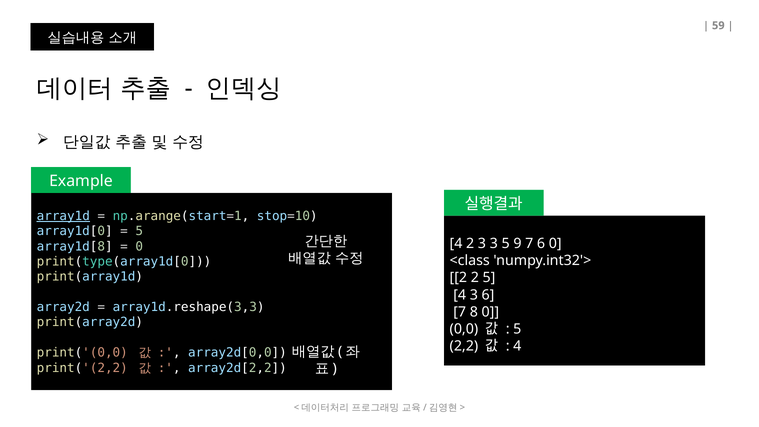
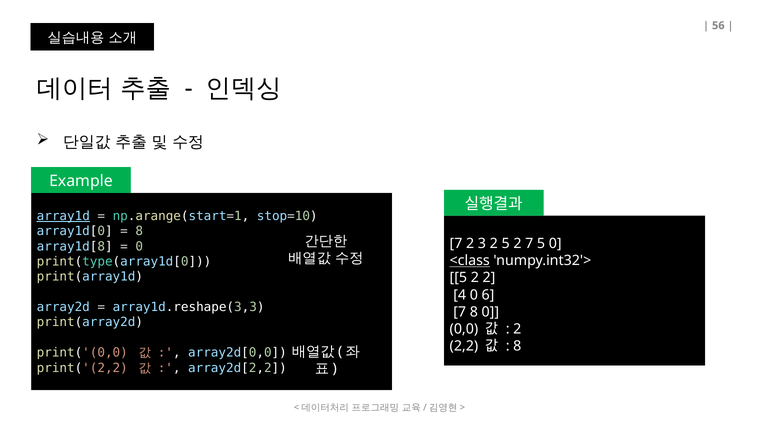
59: 59 -> 56
5 at (139, 231): 5 -> 8
4 at (456, 244): 4 -> 7
3 3: 3 -> 2
9 at (517, 244): 9 -> 2
7 6: 6 -> 5
<class underline: none -> present
2 at (458, 278): 2 -> 5
2 5: 5 -> 2
4 3: 3 -> 0
5 at (517, 329): 5 -> 2
4 at (517, 346): 4 -> 8
